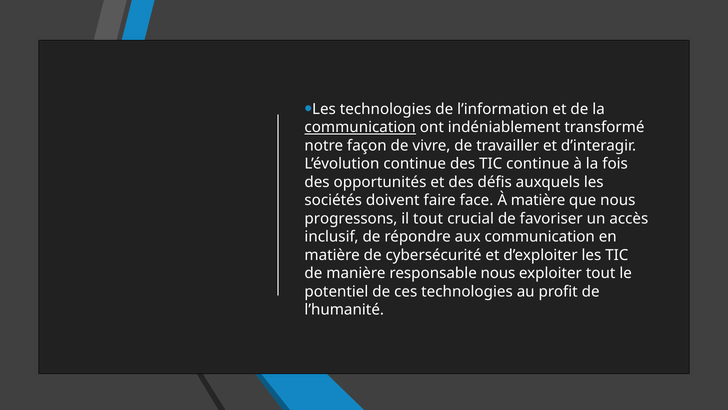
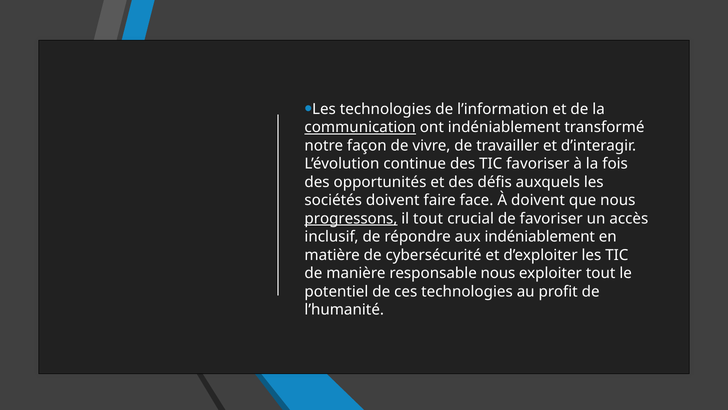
TIC continue: continue -> favoriser
À matière: matière -> doivent
progressons underline: none -> present
aux communication: communication -> indéniablement
